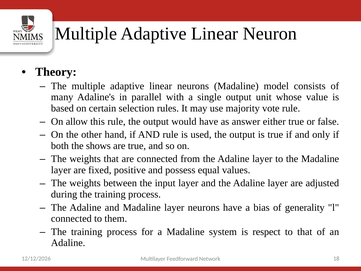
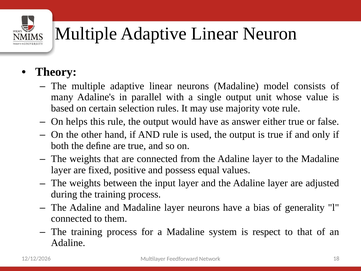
allow: allow -> helps
shows: shows -> deﬁne
